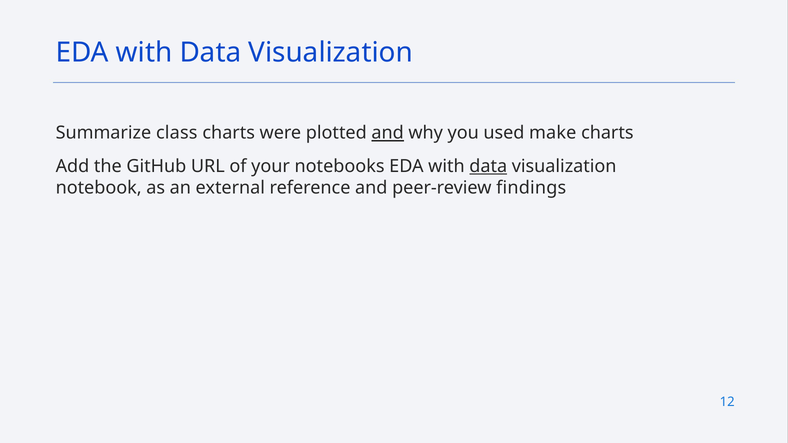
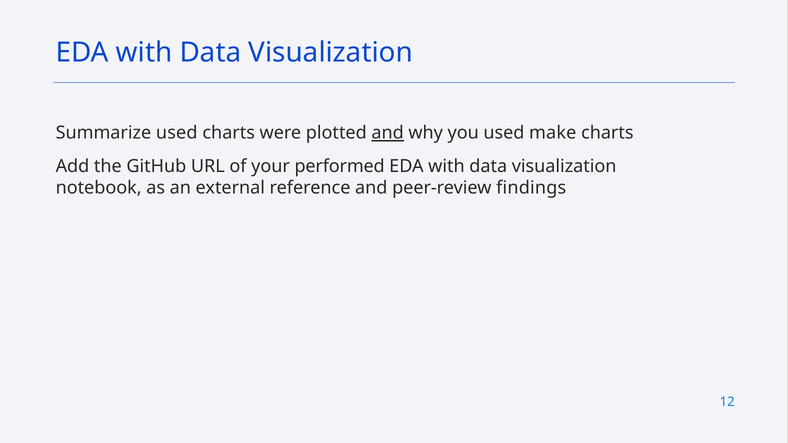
Summarize class: class -> used
notebooks: notebooks -> performed
data at (488, 166) underline: present -> none
